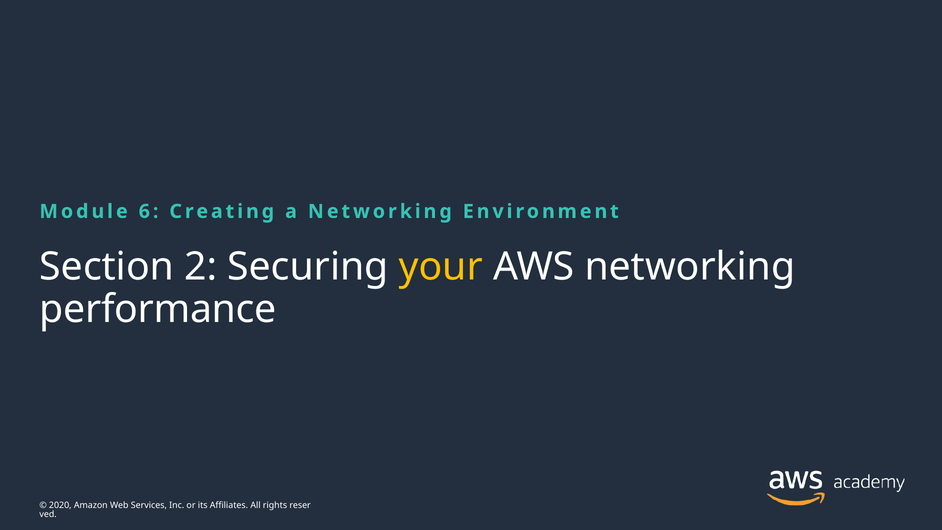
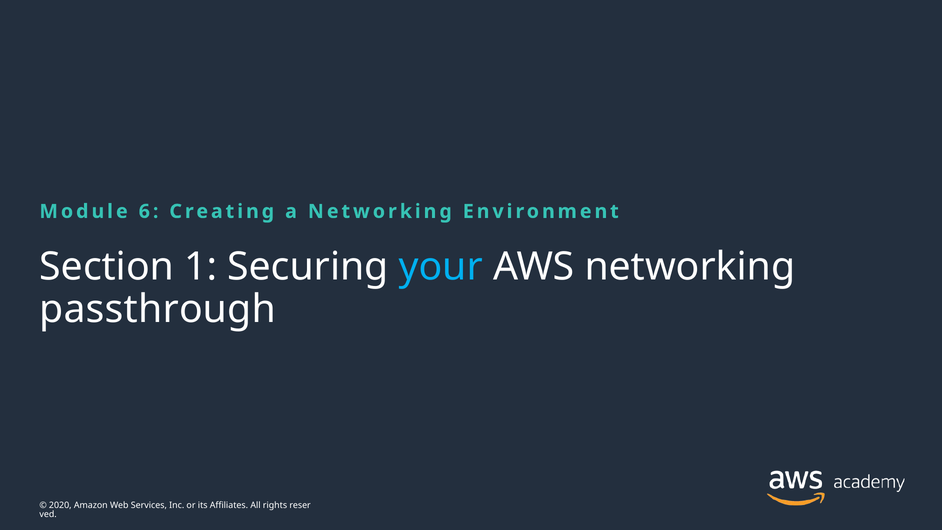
2: 2 -> 1
your colour: yellow -> light blue
performance: performance -> passthrough
